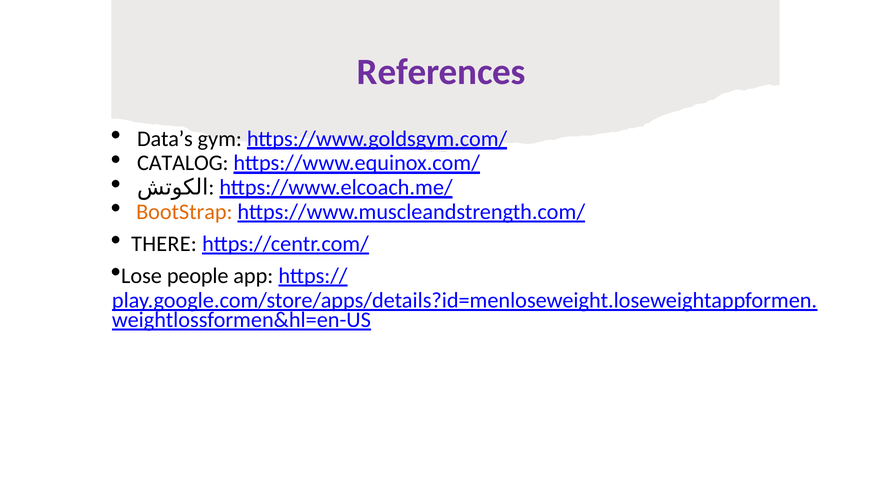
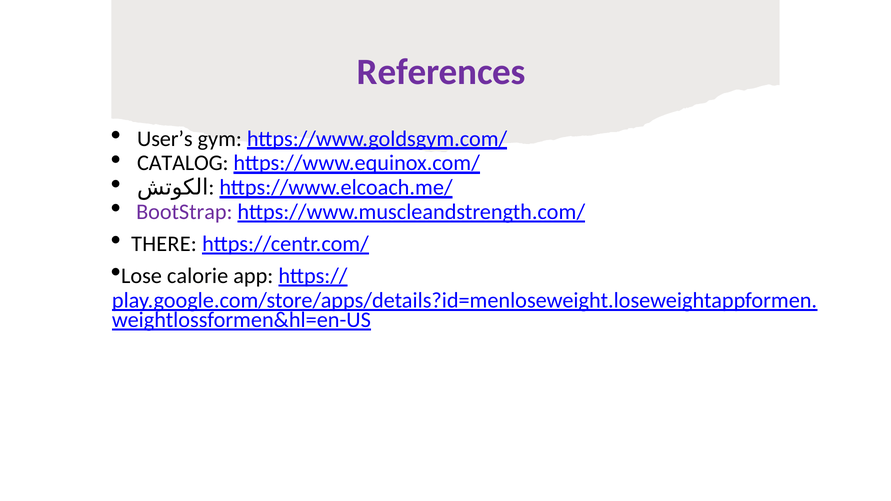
Data’s: Data’s -> User’s
BootStrap colour: orange -> purple
people: people -> calorie
